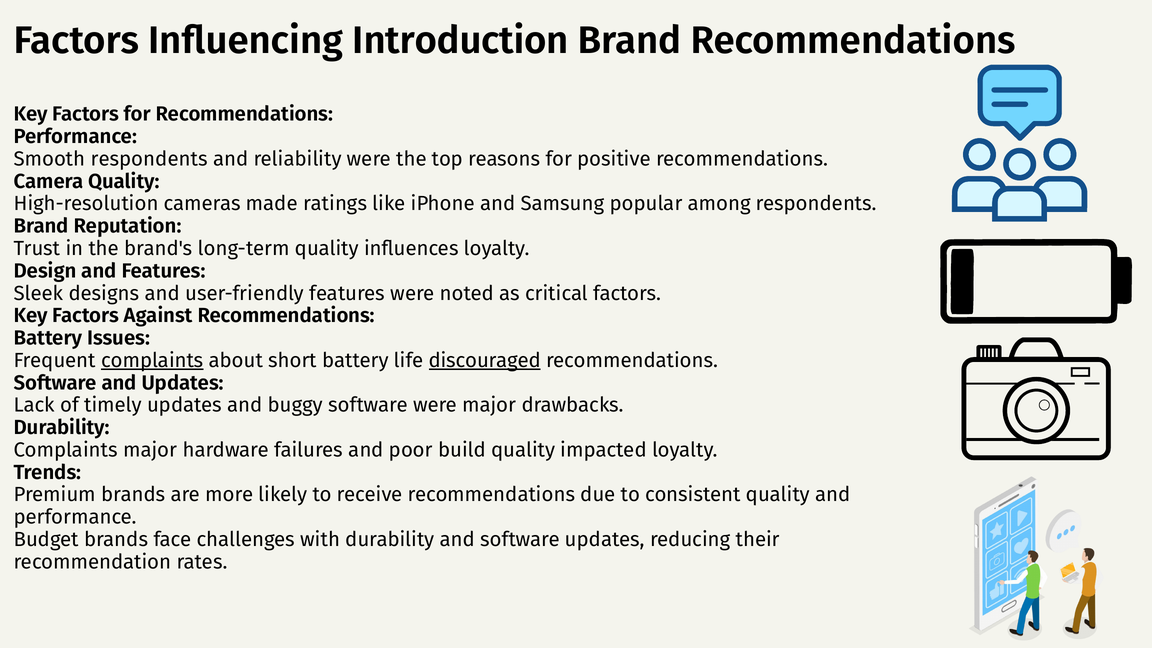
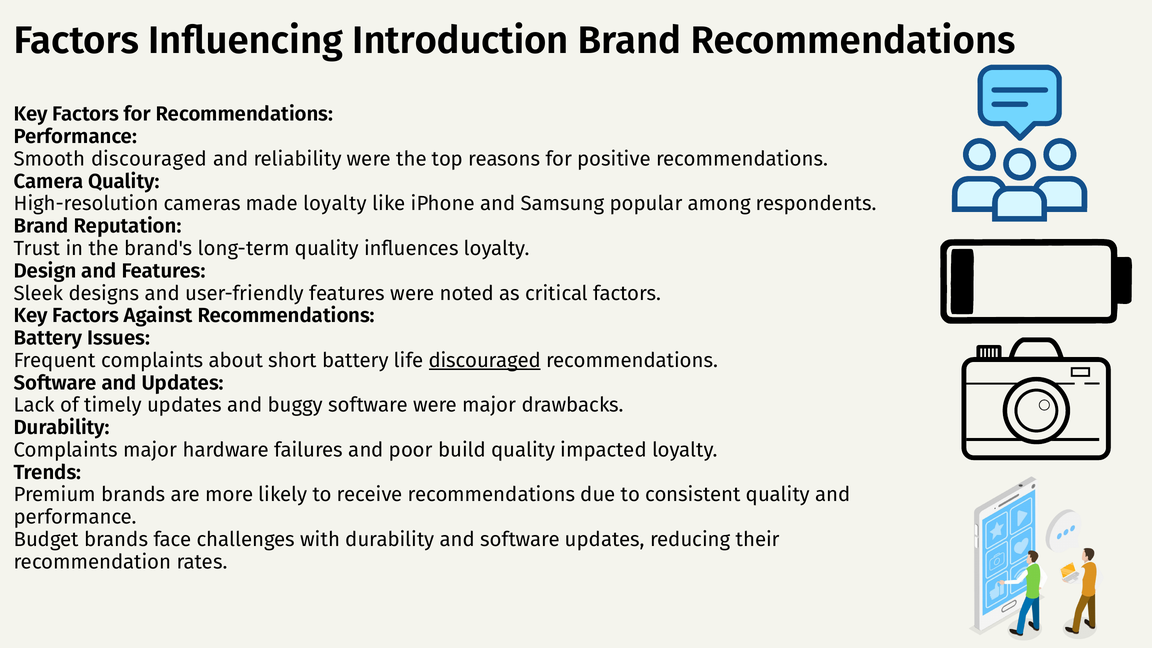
Smooth respondents: respondents -> discouraged
made ratings: ratings -> loyalty
complaints at (152, 360) underline: present -> none
